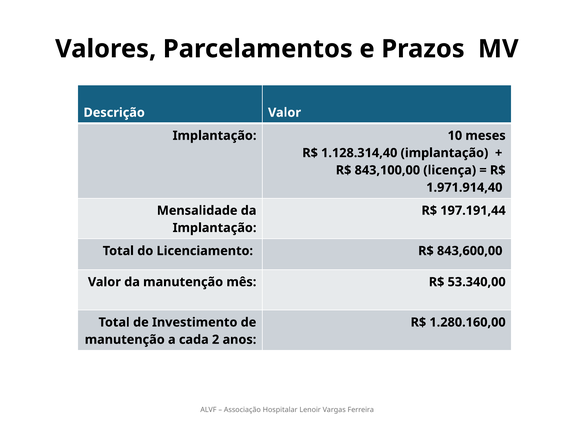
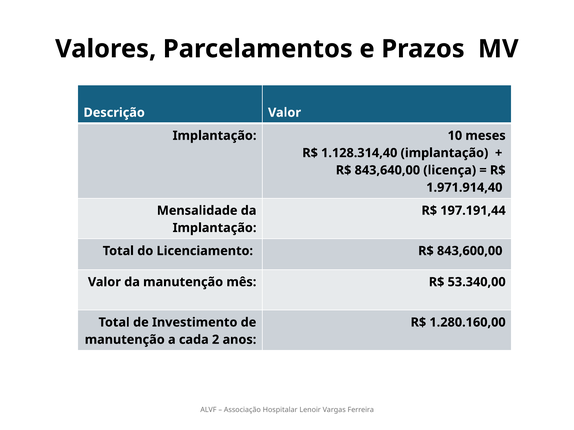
843,100,00: 843,100,00 -> 843,640,00
